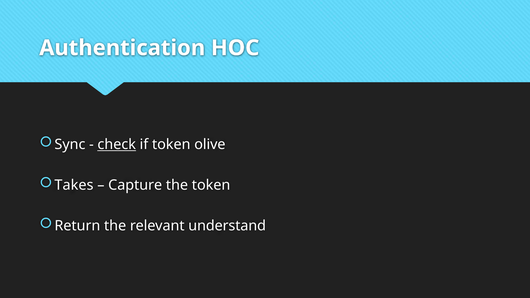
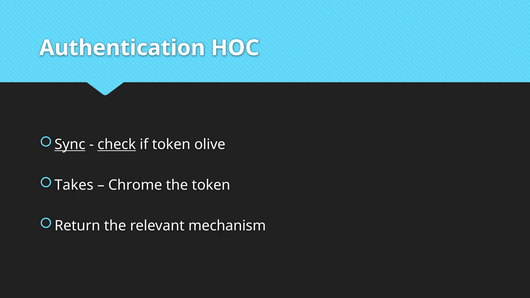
Sync underline: none -> present
Capture: Capture -> Chrome
understand: understand -> mechanism
